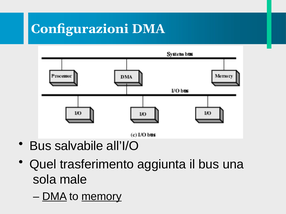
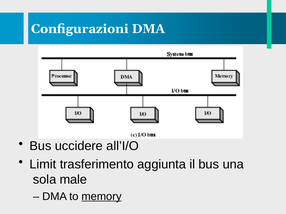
salvabile: salvabile -> uccidere
Quel: Quel -> Limit
DMA at (55, 197) underline: present -> none
